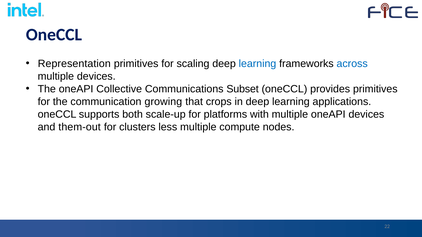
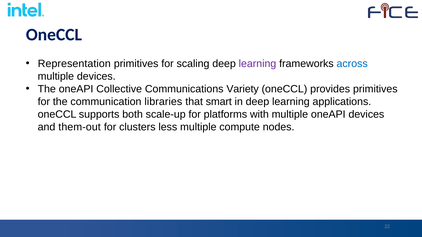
learning at (258, 64) colour: blue -> purple
Subset: Subset -> Variety
growing: growing -> libraries
crops: crops -> smart
